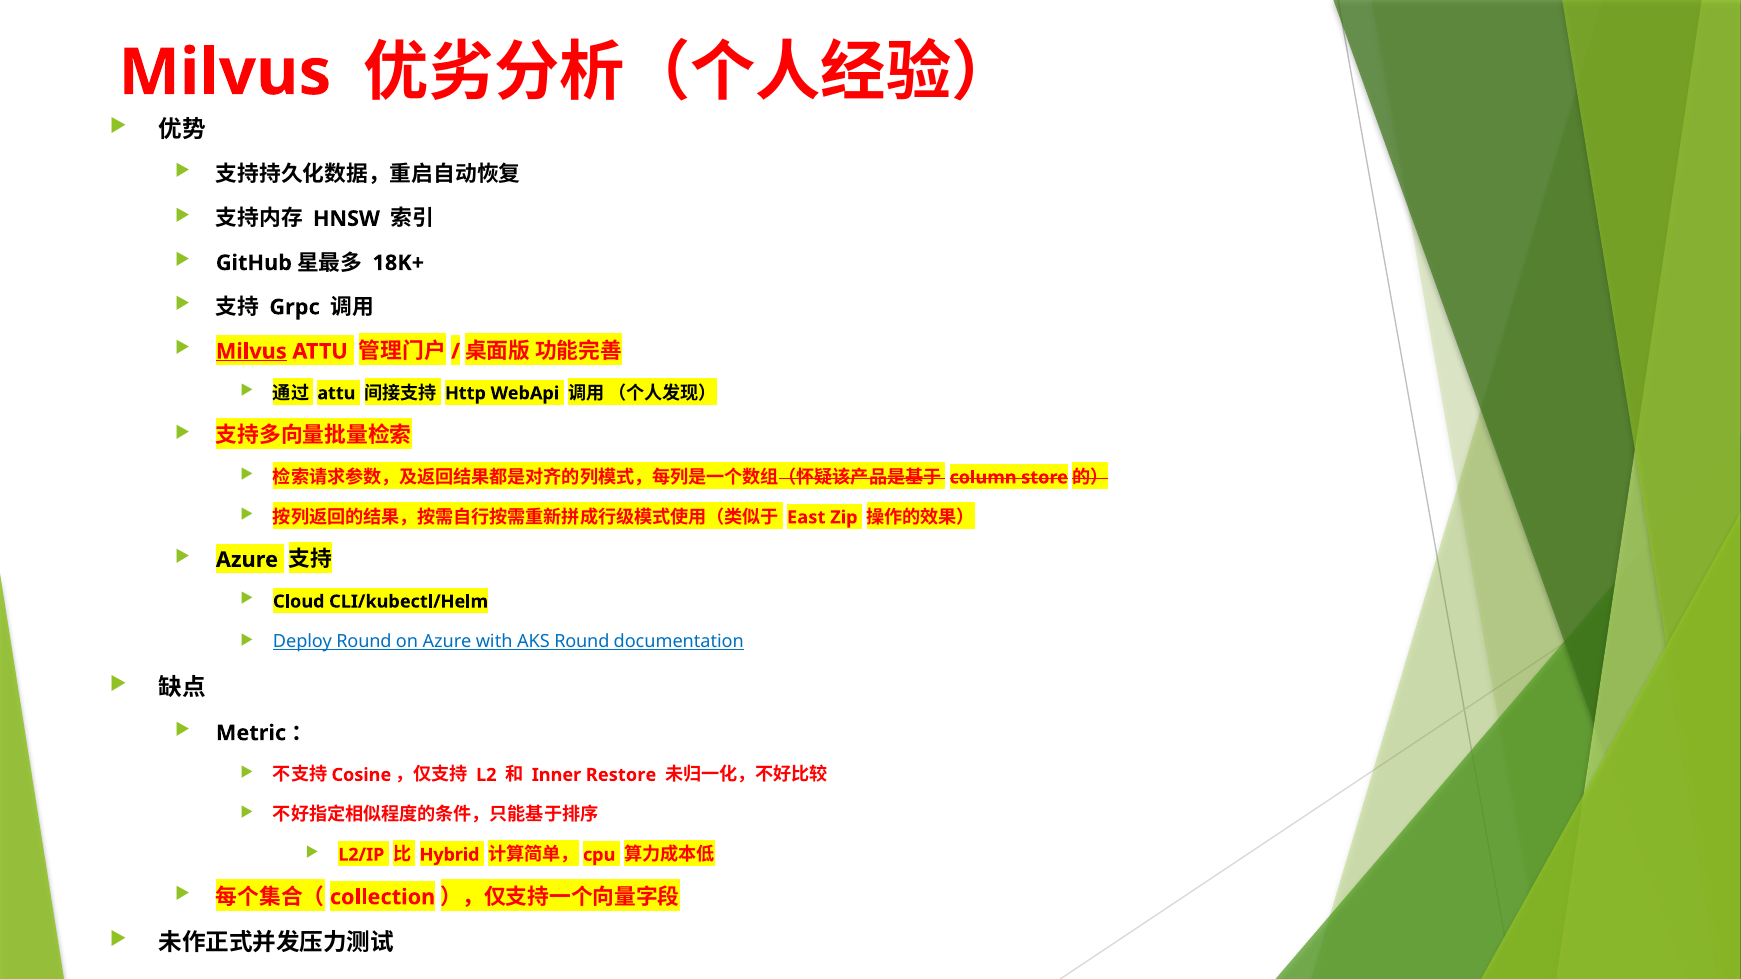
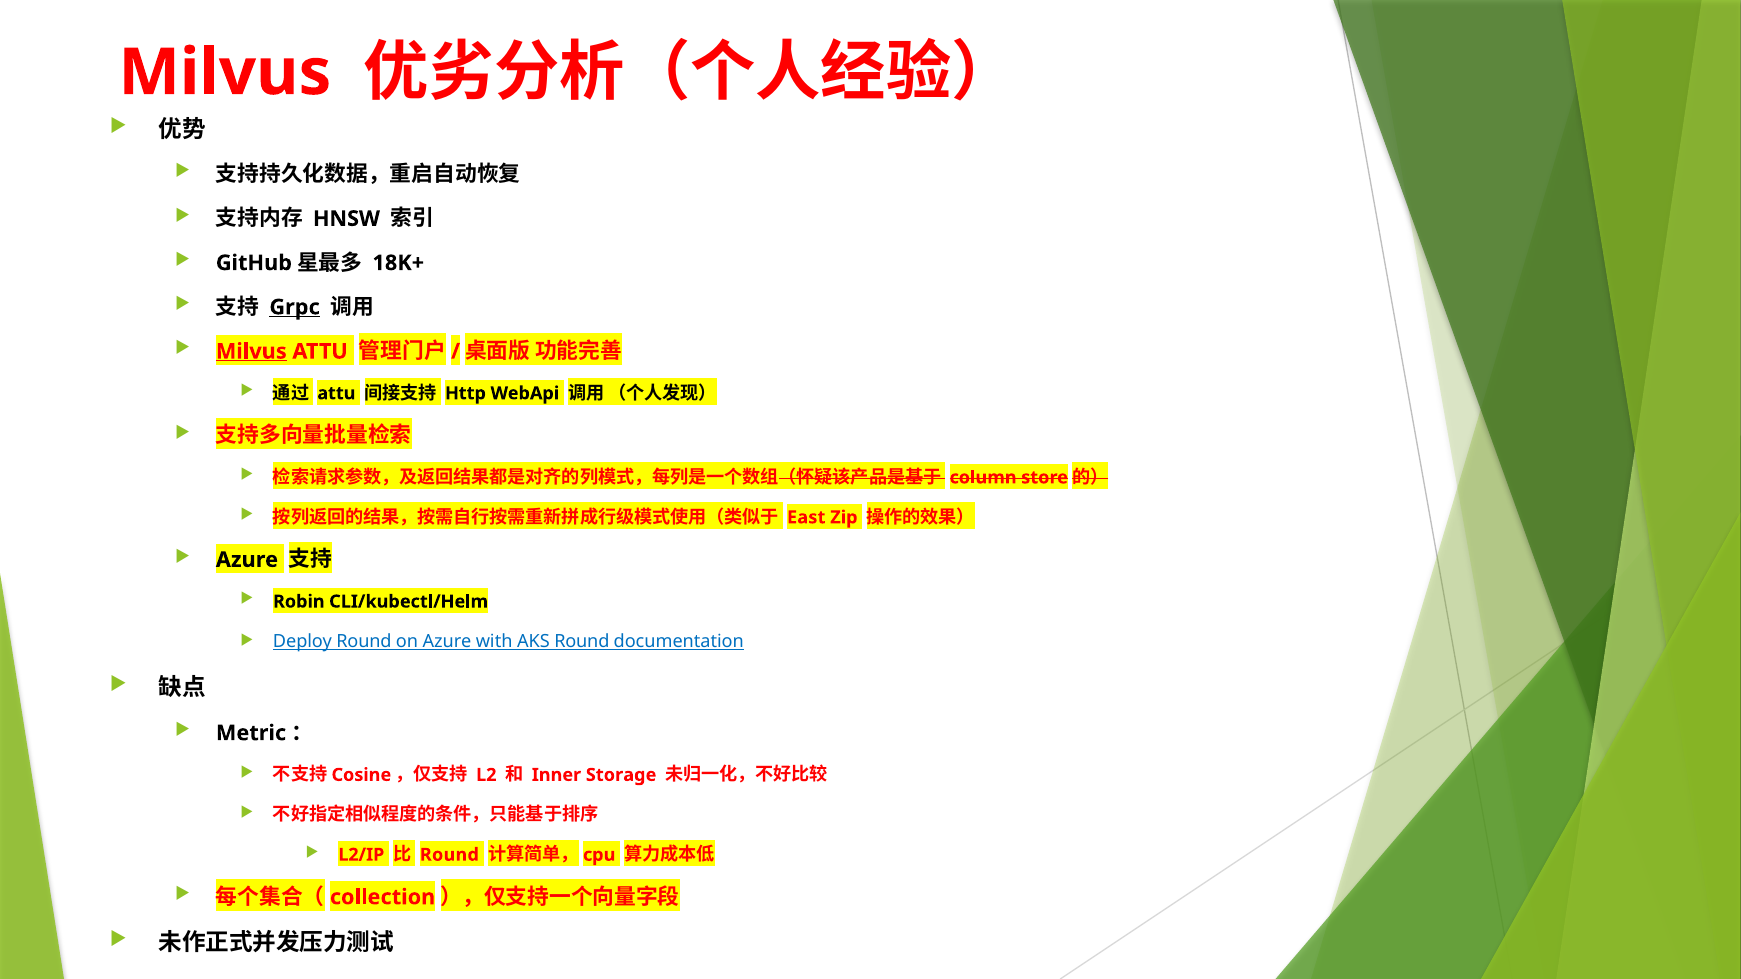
Grpc underline: none -> present
Cloud: Cloud -> Robin
Restore: Restore -> Storage
Hybrid at (450, 855): Hybrid -> Round
